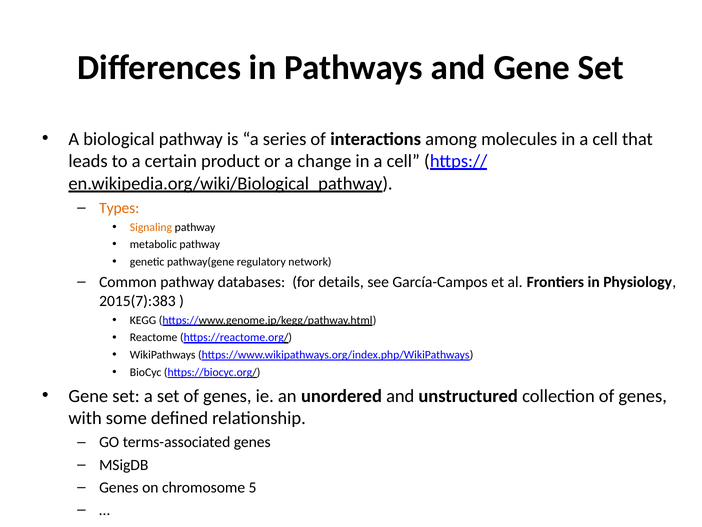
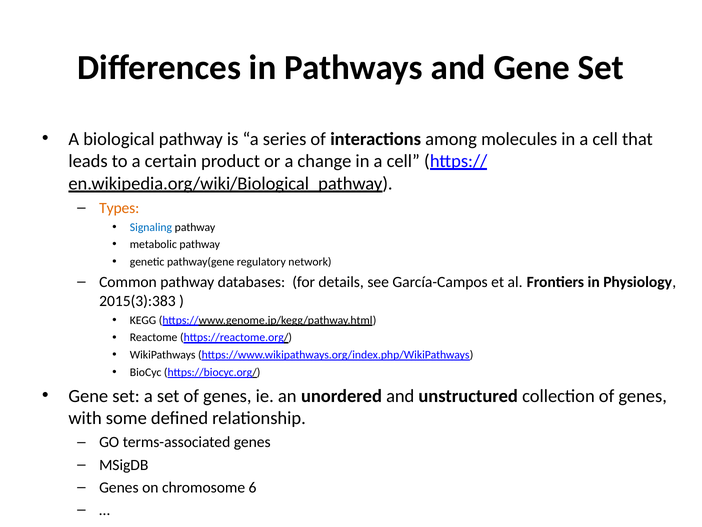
Signaling colour: orange -> blue
2015(7):383: 2015(7):383 -> 2015(3):383
5: 5 -> 6
